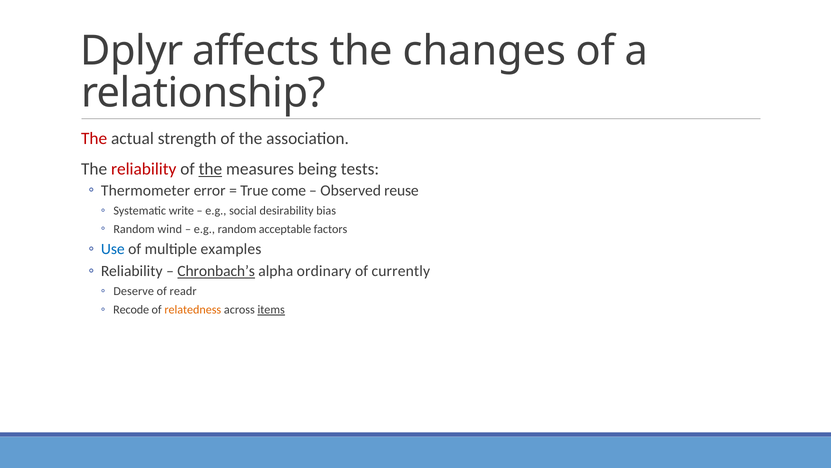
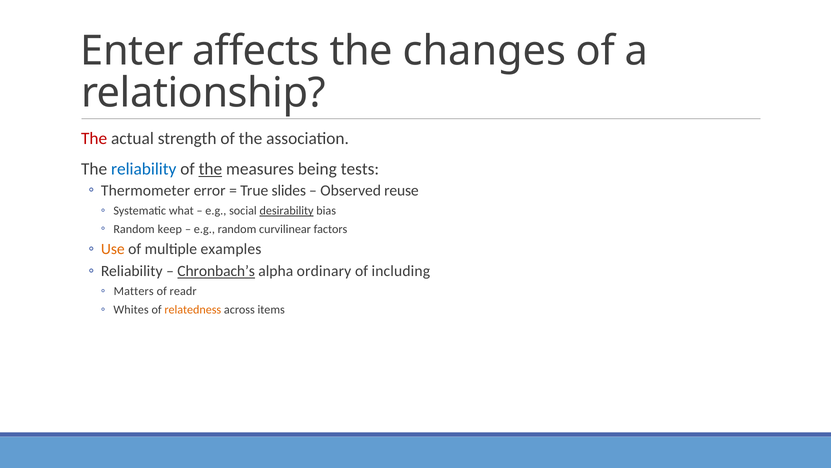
Dplyr: Dplyr -> Enter
reliability at (144, 169) colour: red -> blue
come: come -> slides
write: write -> what
desirability underline: none -> present
wind: wind -> keep
acceptable: acceptable -> curvilinear
Use colour: blue -> orange
currently: currently -> including
Deserve: Deserve -> Matters
Recode: Recode -> Whites
items underline: present -> none
